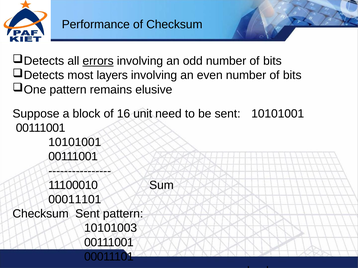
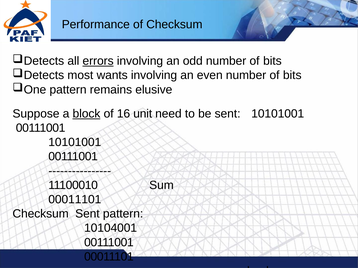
layers: layers -> wants
block underline: none -> present
10101003: 10101003 -> 10104001
